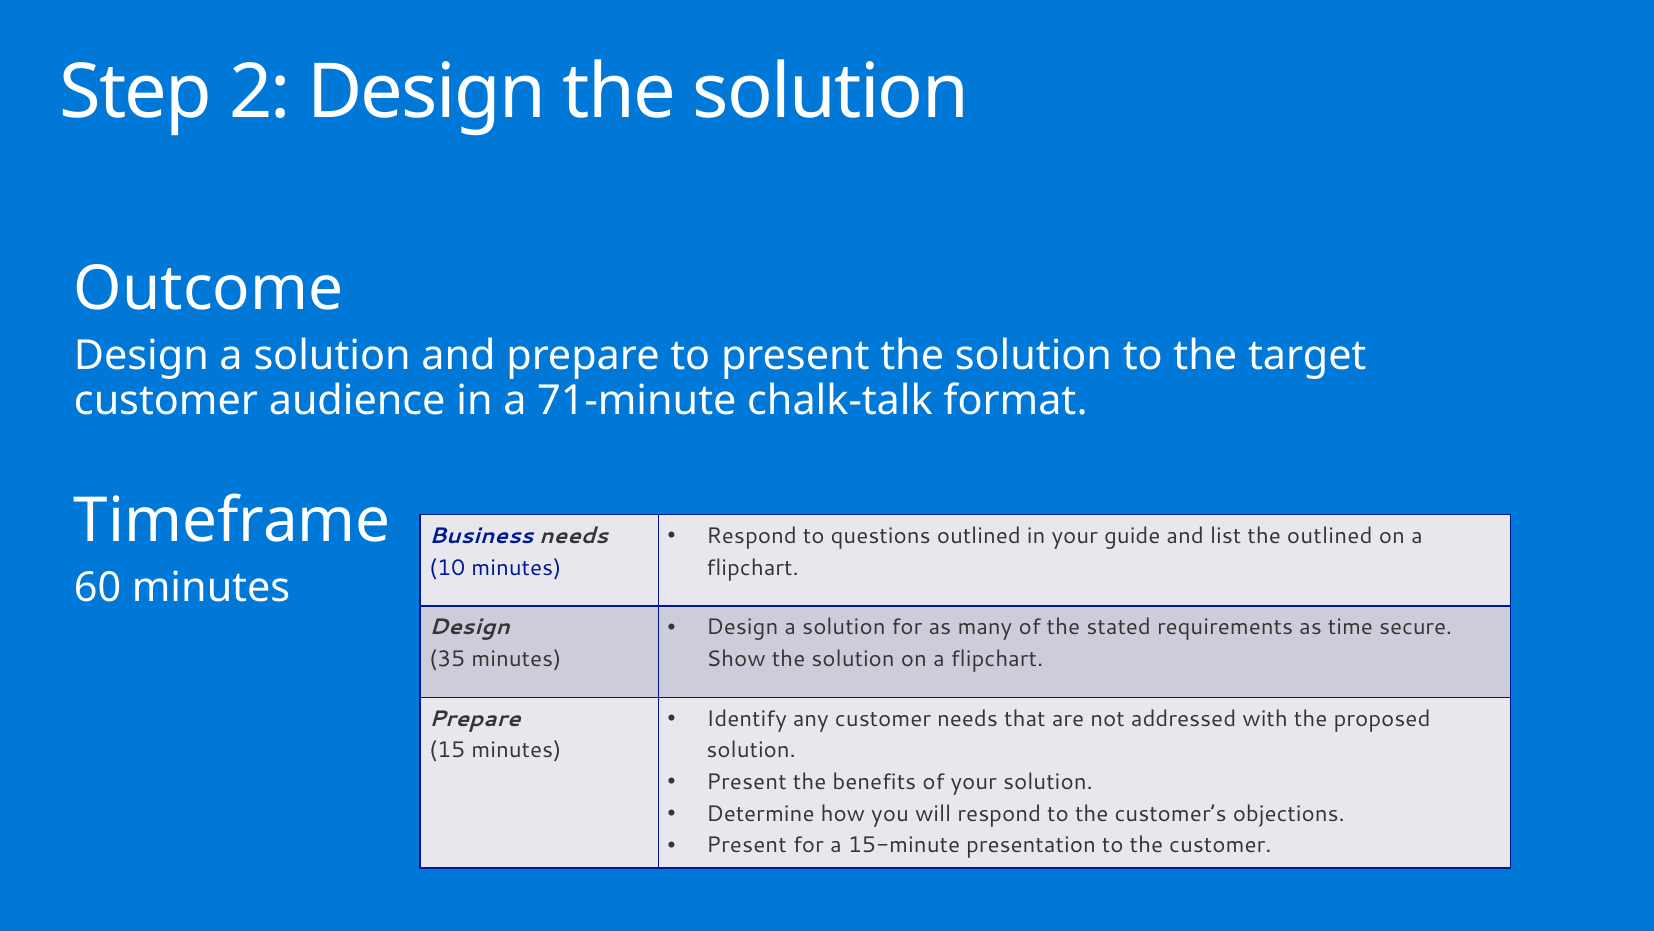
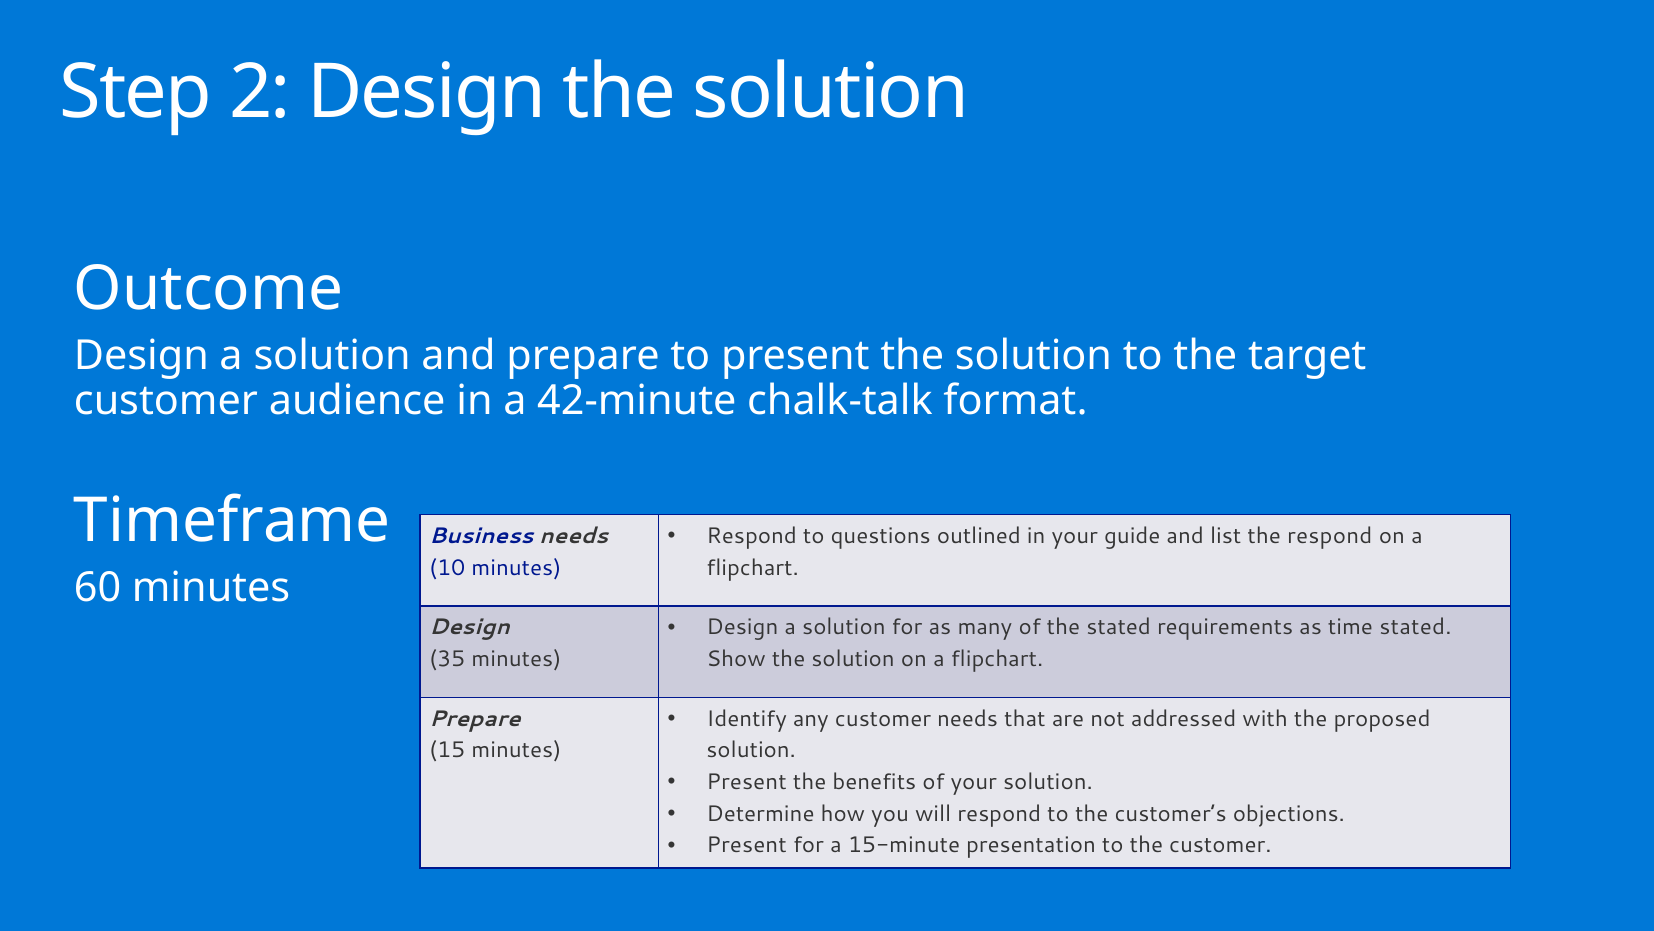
71-minute: 71-minute -> 42-minute
the outlined: outlined -> respond
time secure: secure -> stated
